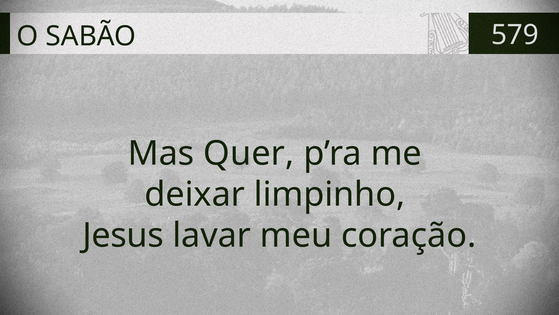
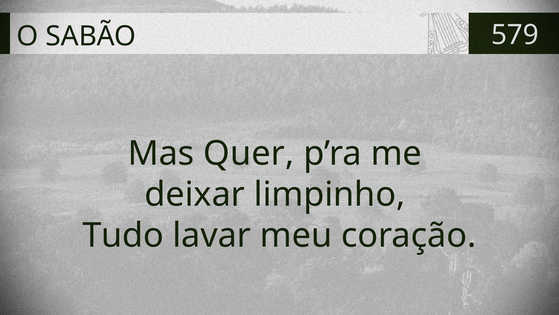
Jesus: Jesus -> Tudo
